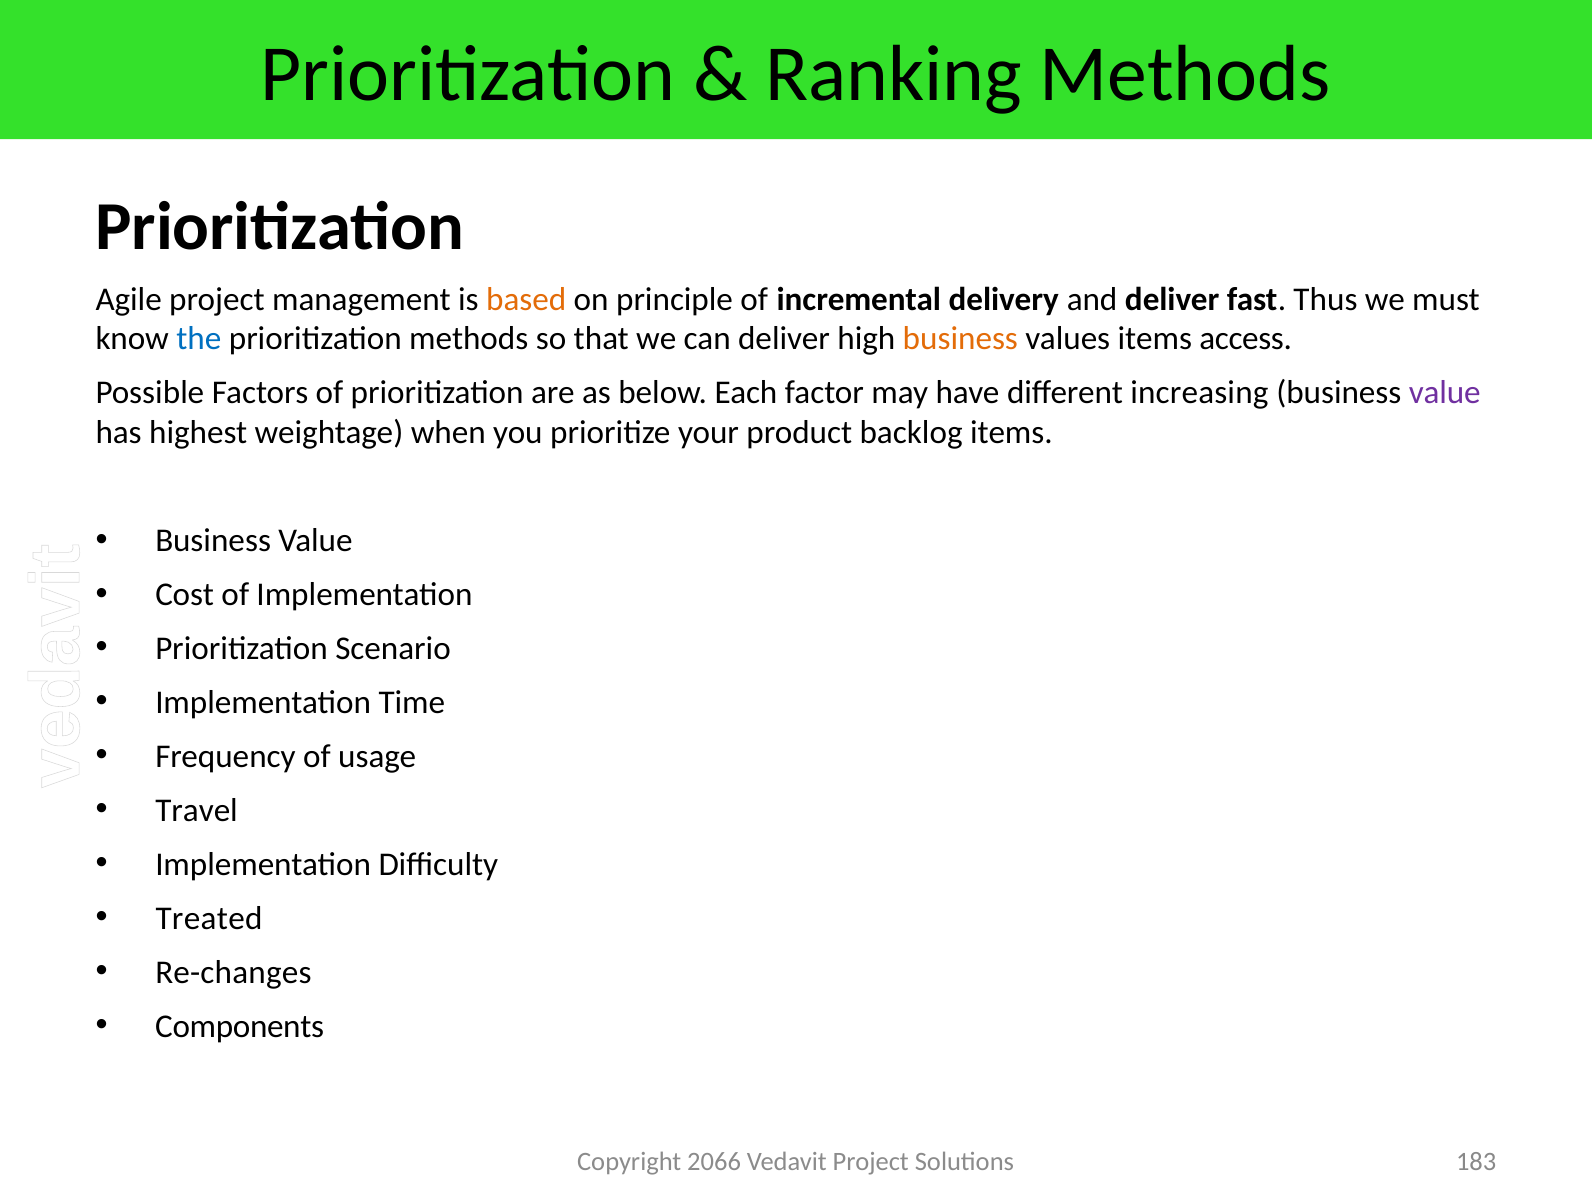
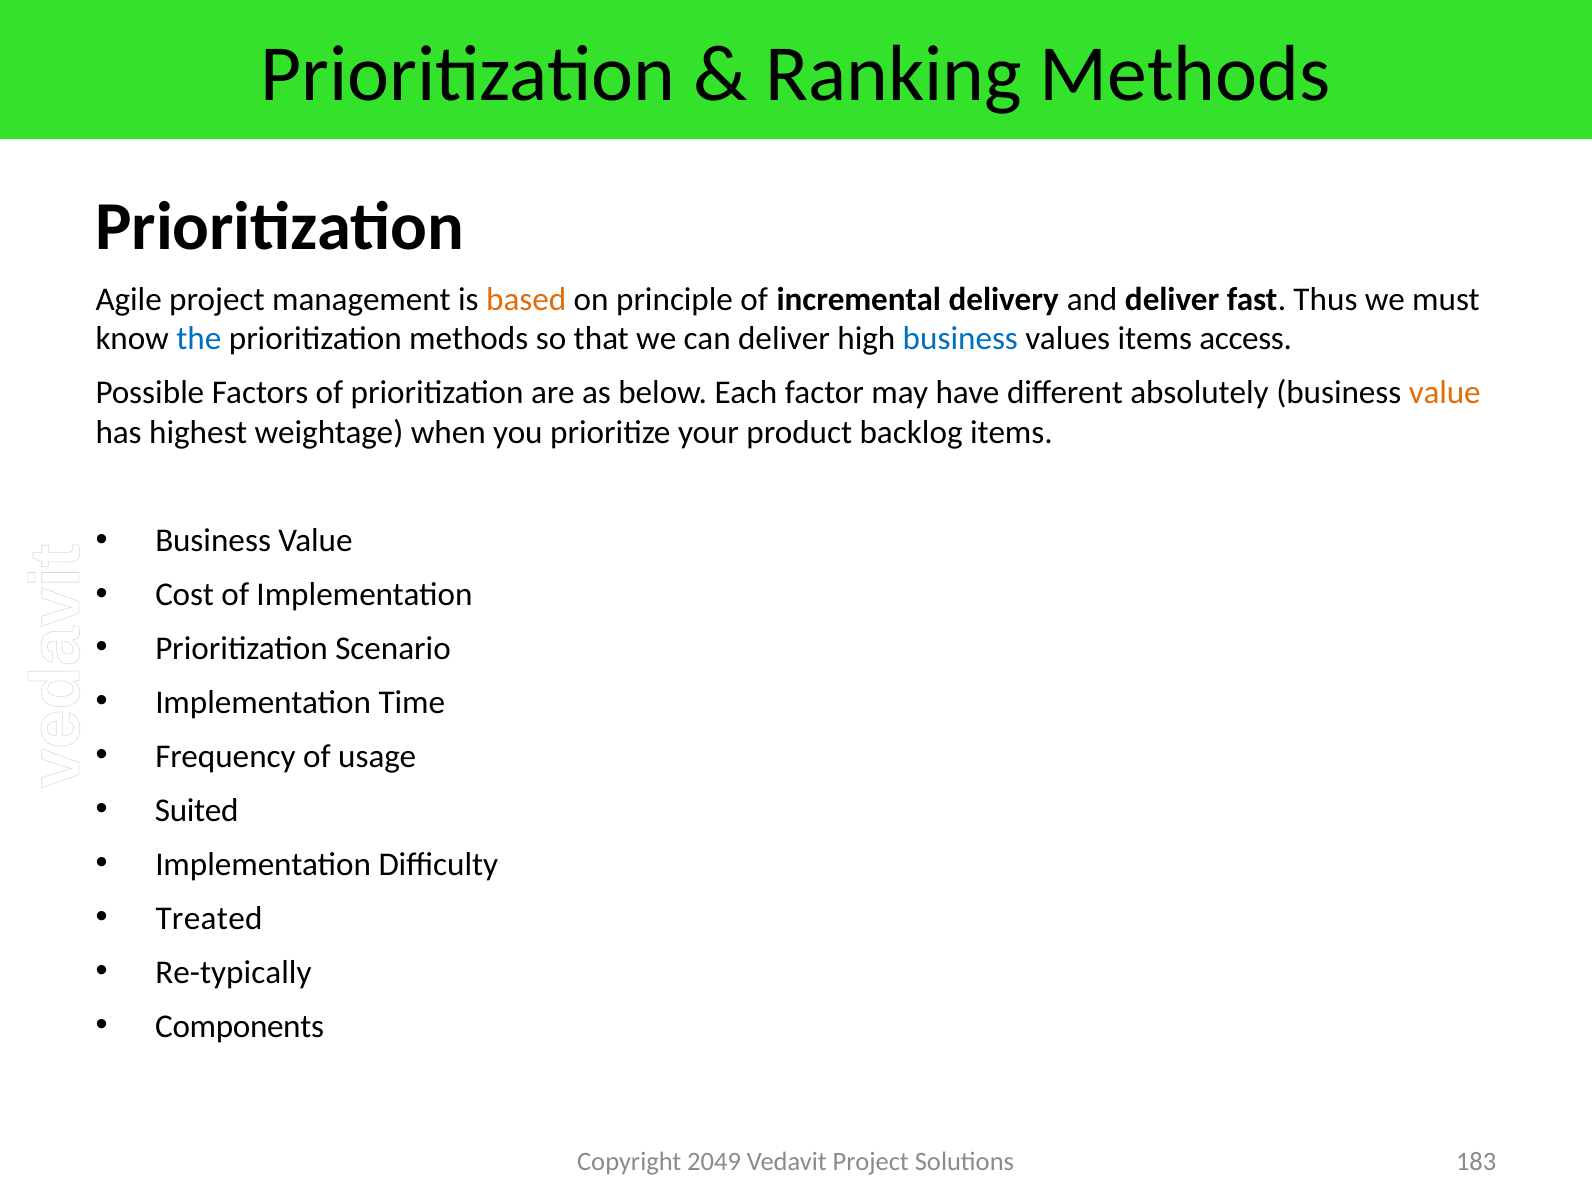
business at (960, 339) colour: orange -> blue
increasing: increasing -> absolutely
value at (1445, 393) colour: purple -> orange
Travel: Travel -> Suited
Re-changes: Re-changes -> Re-typically
2066: 2066 -> 2049
